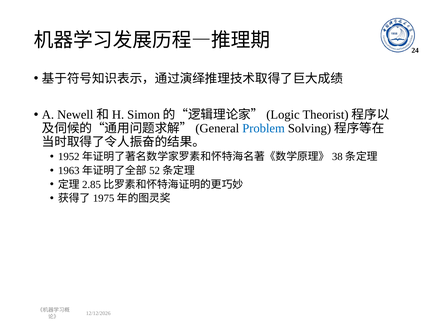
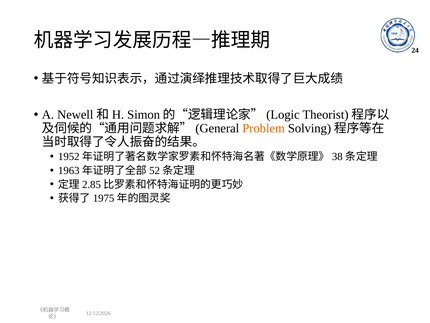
Problem colour: blue -> orange
